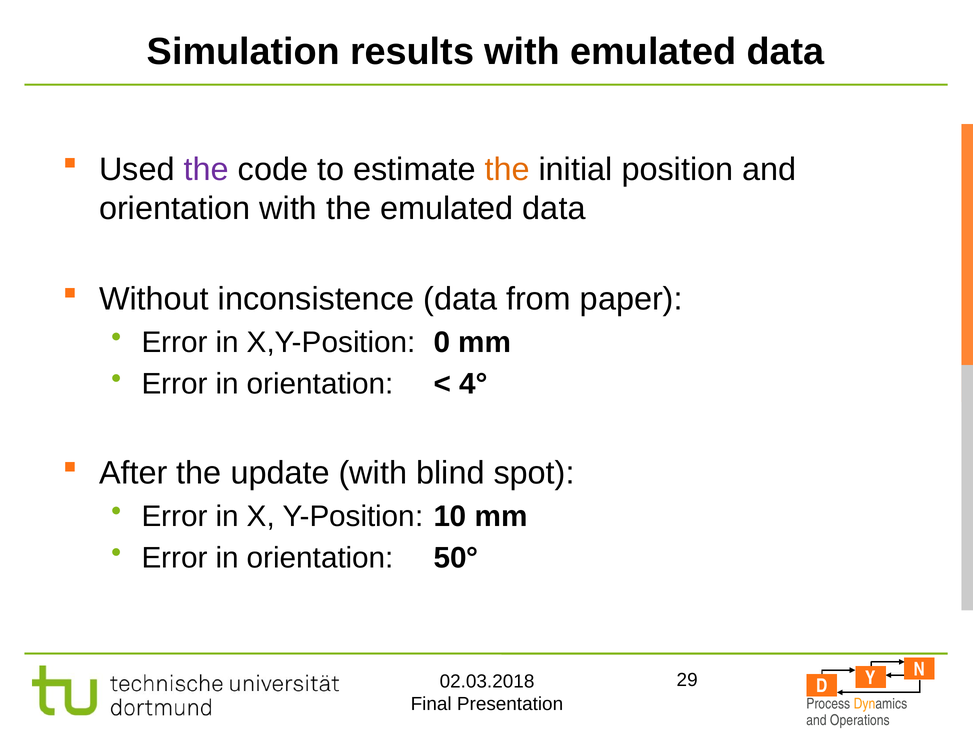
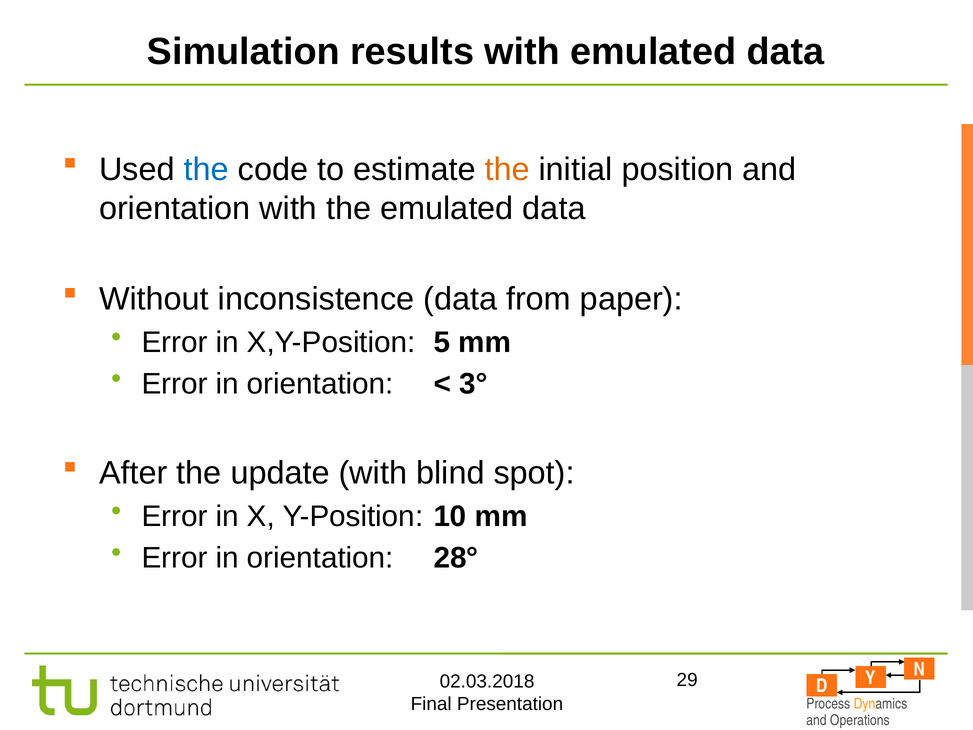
the at (206, 169) colour: purple -> blue
0: 0 -> 5
4°: 4° -> 3°
50°: 50° -> 28°
